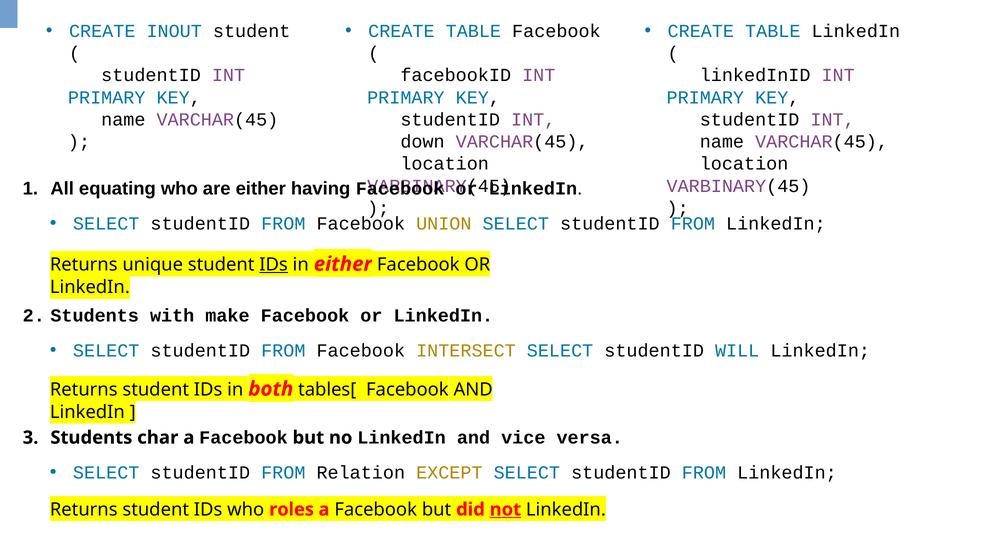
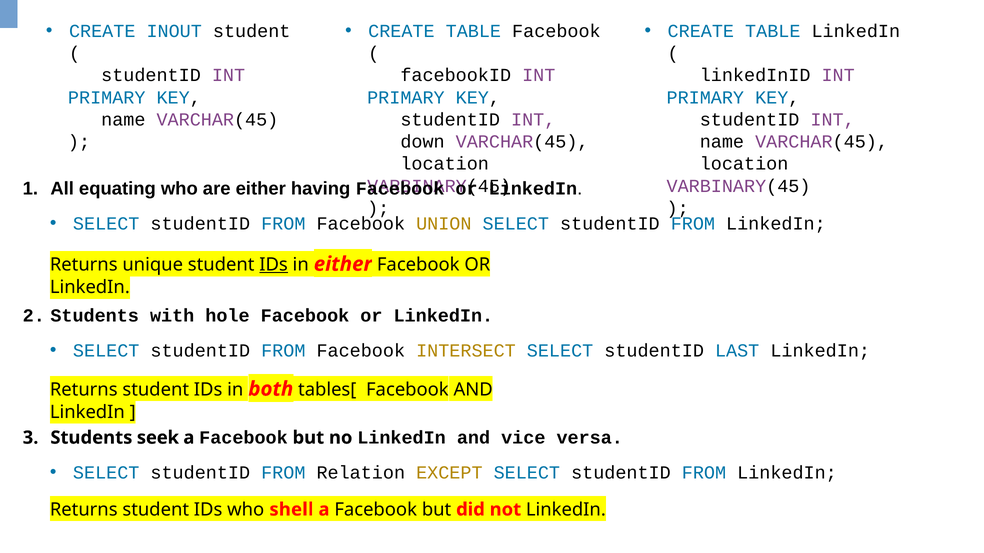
make: make -> hole
WILL: WILL -> LAST
char: char -> seek
roles: roles -> shell
not underline: present -> none
